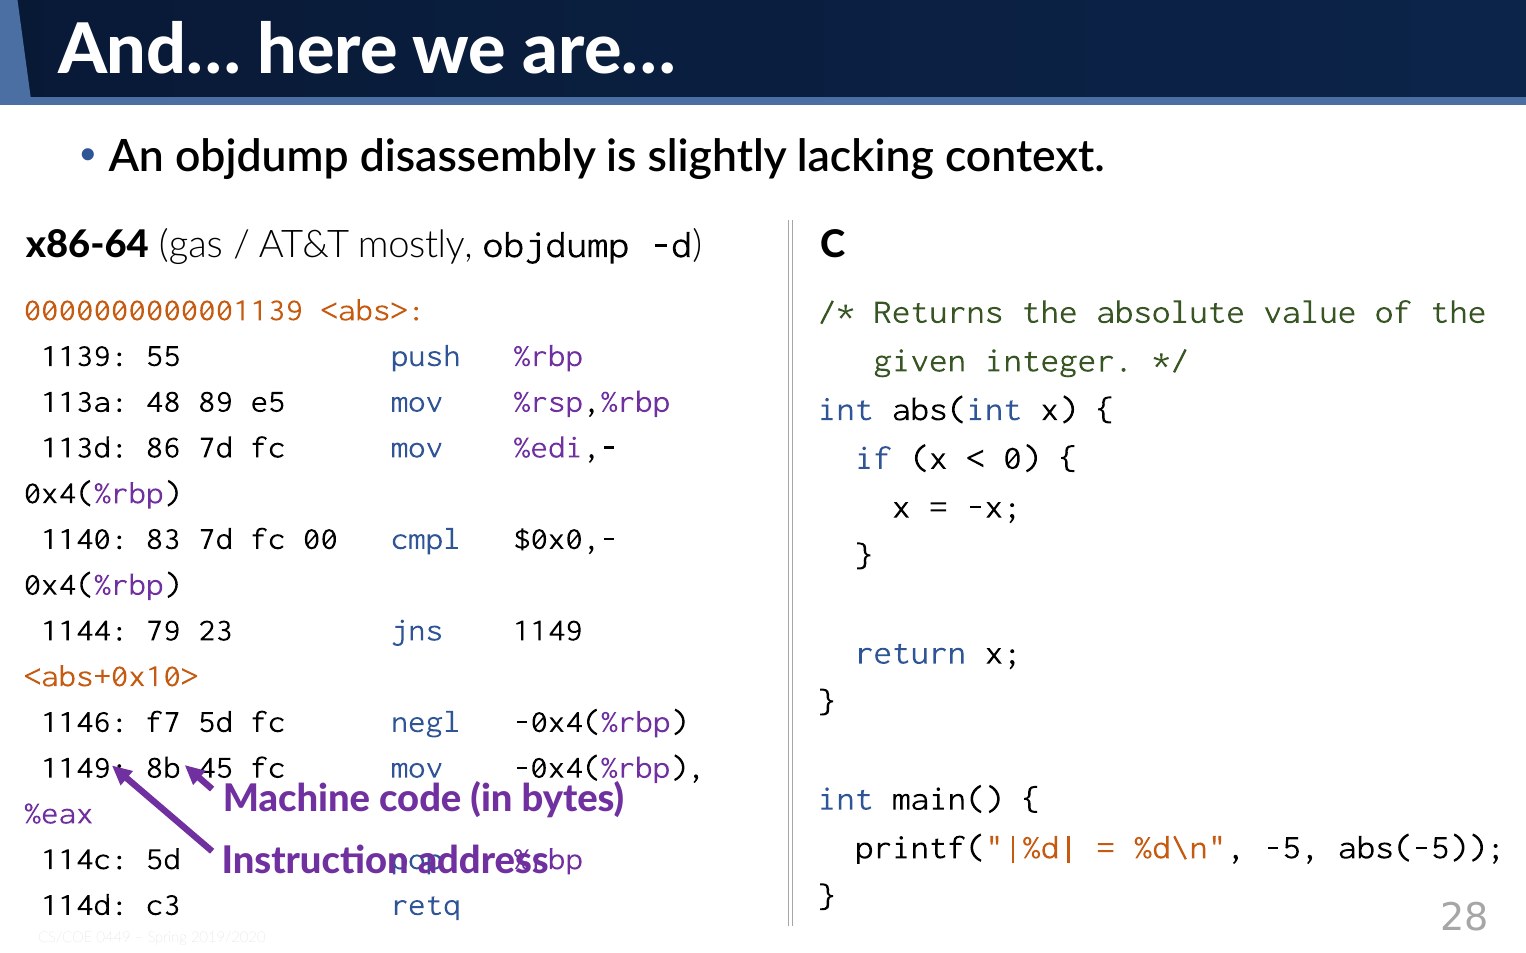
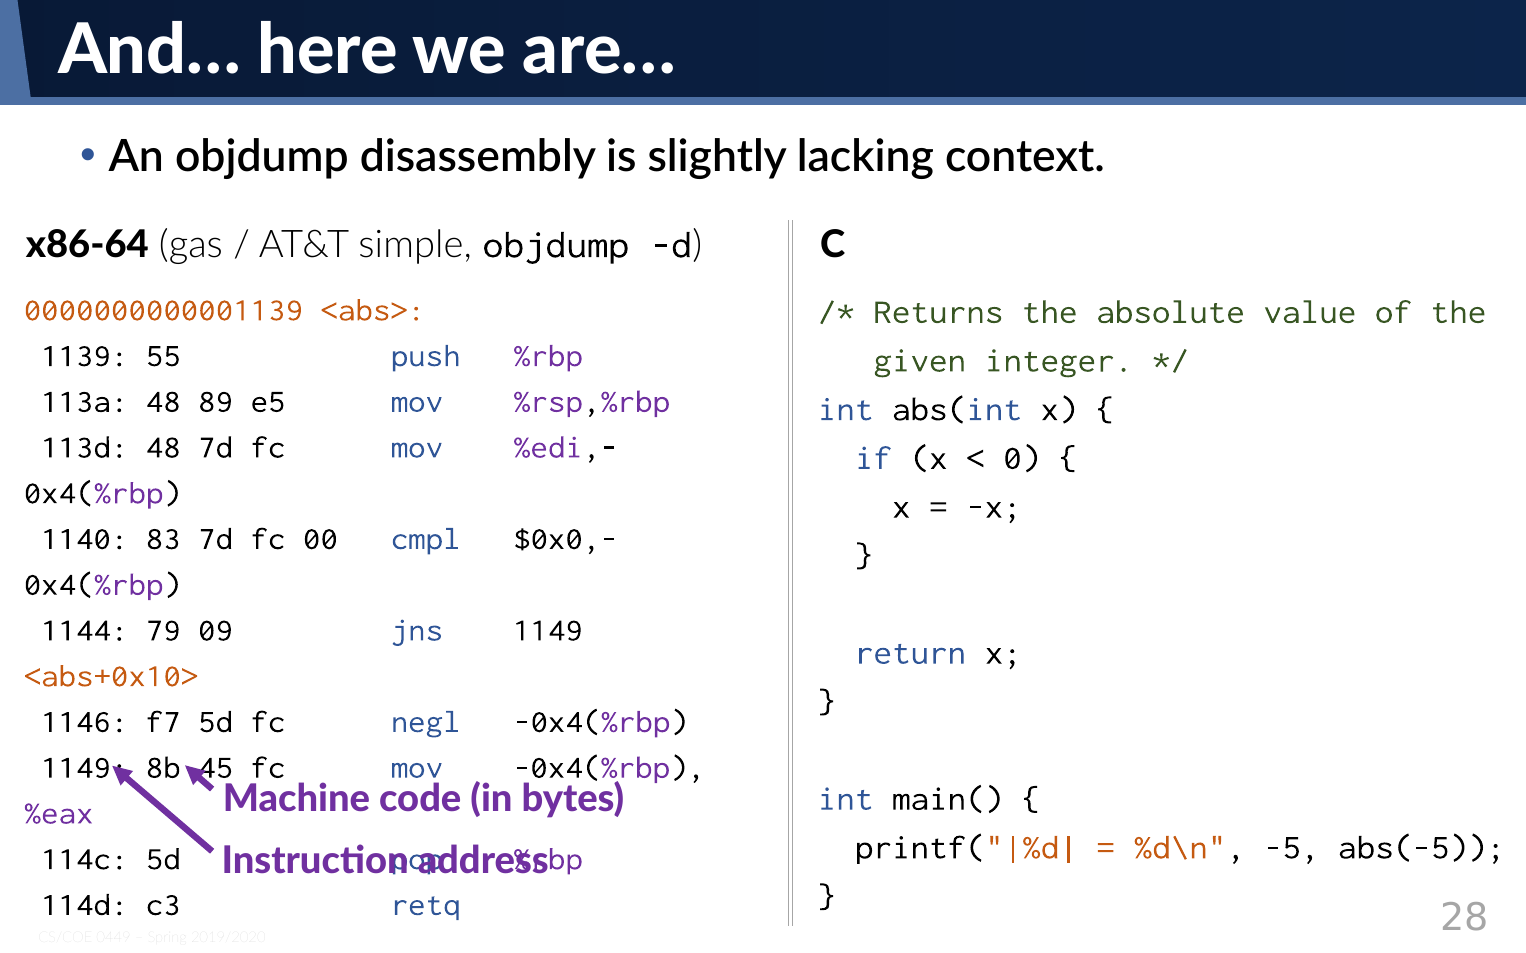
mostly: mostly -> simple
113d 86: 86 -> 48
23: 23 -> 09
